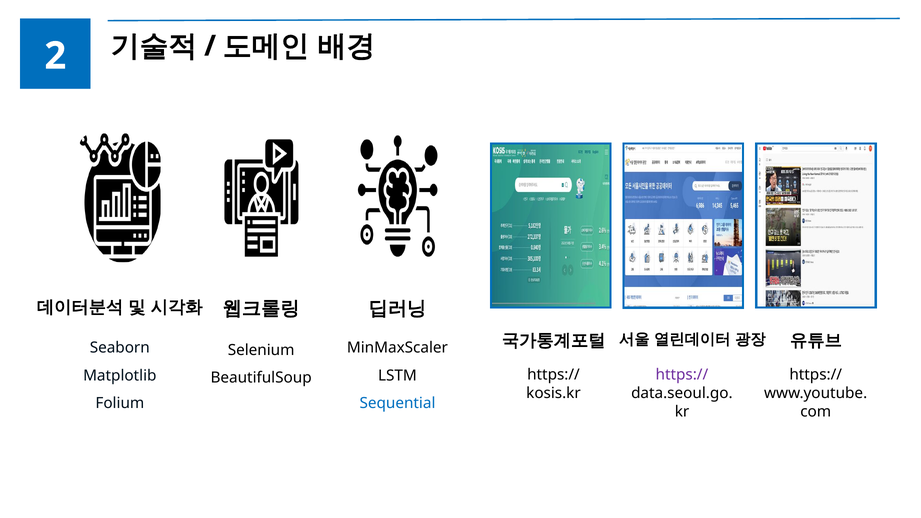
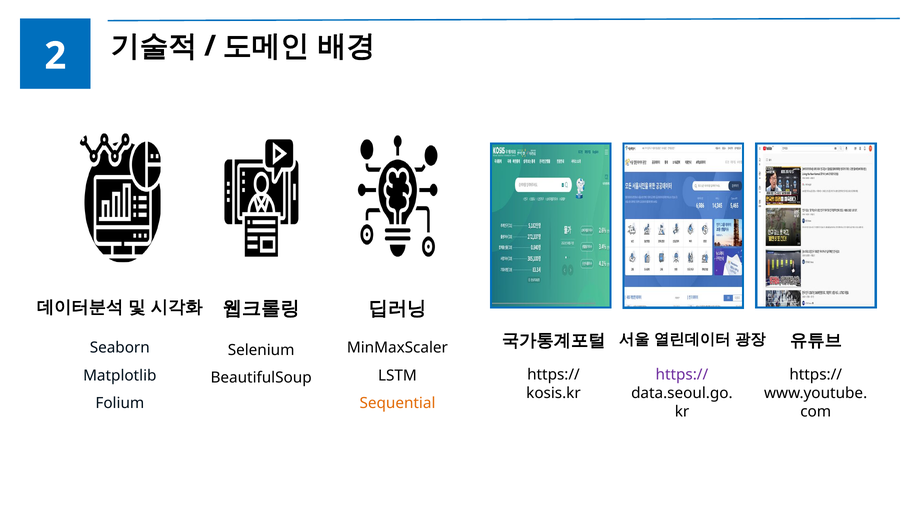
Sequential colour: blue -> orange
